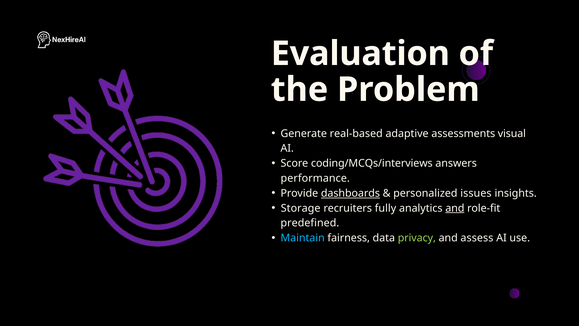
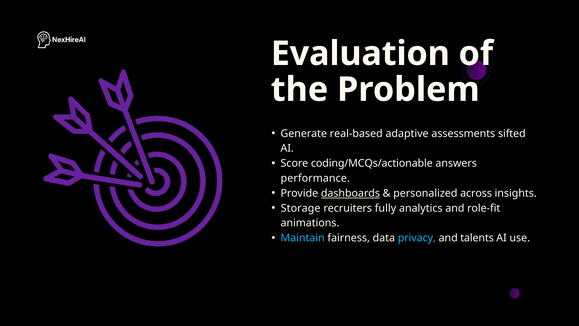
visual: visual -> sifted
coding/MCQs/interviews: coding/MCQs/interviews -> coding/MCQs/actionable
issues: issues -> across
and at (455, 208) underline: present -> none
predefined: predefined -> animations
privacy colour: light green -> light blue
assess: assess -> talents
